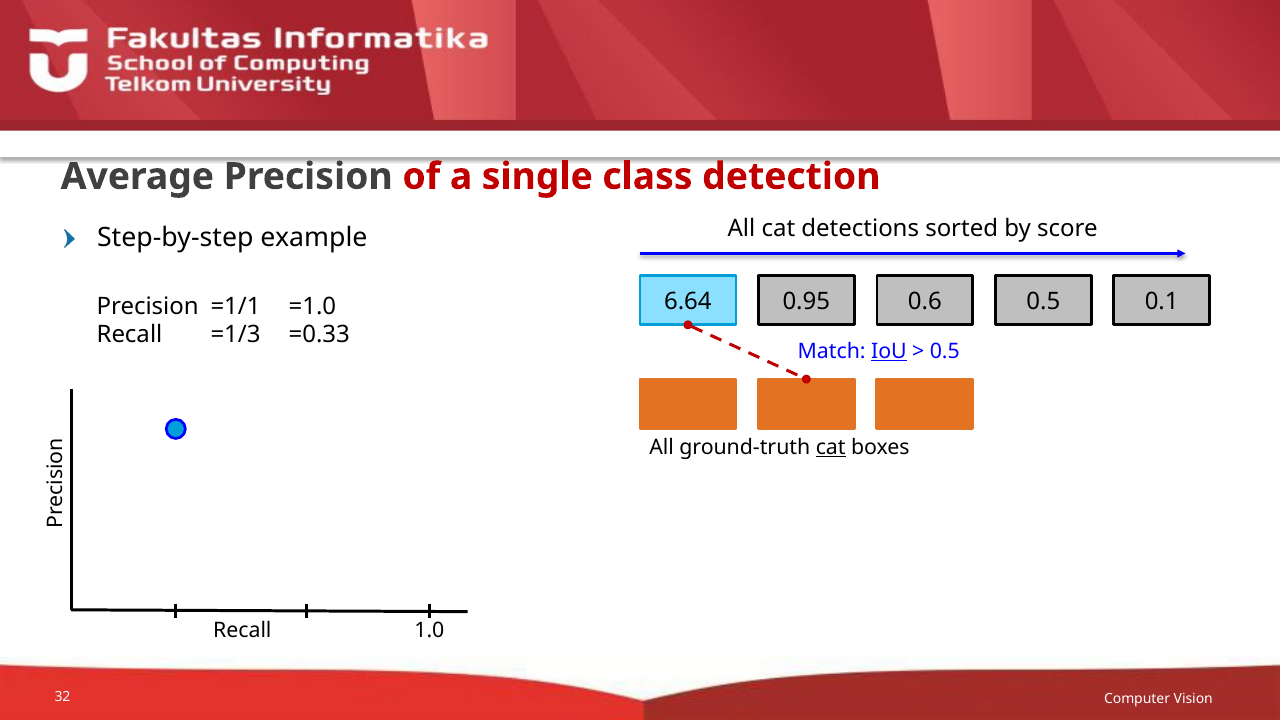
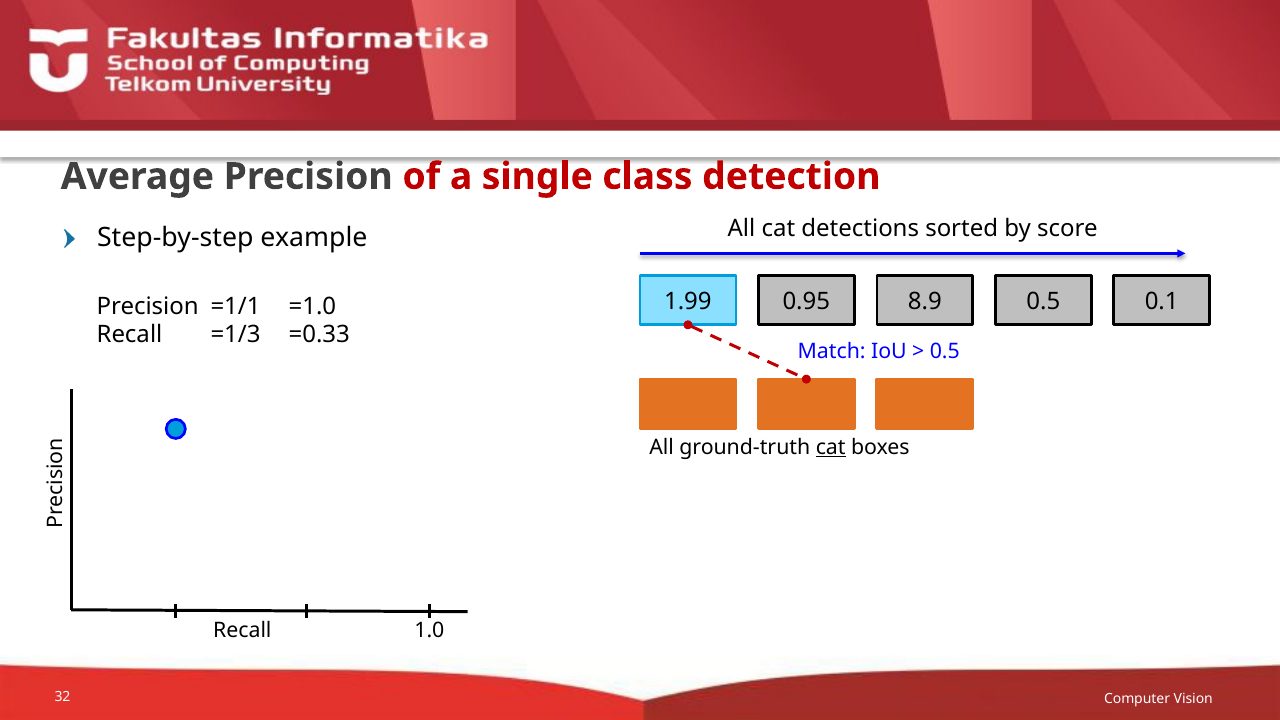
6.64: 6.64 -> 1.99
0.6: 0.6 -> 8.9
IoU underline: present -> none
